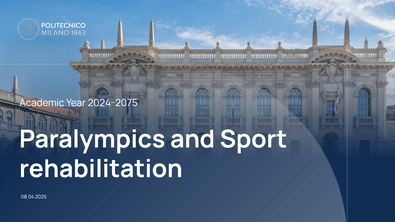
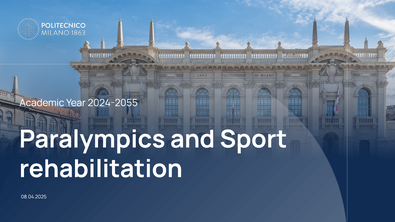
2024-2075: 2024-2075 -> 2024-2055
